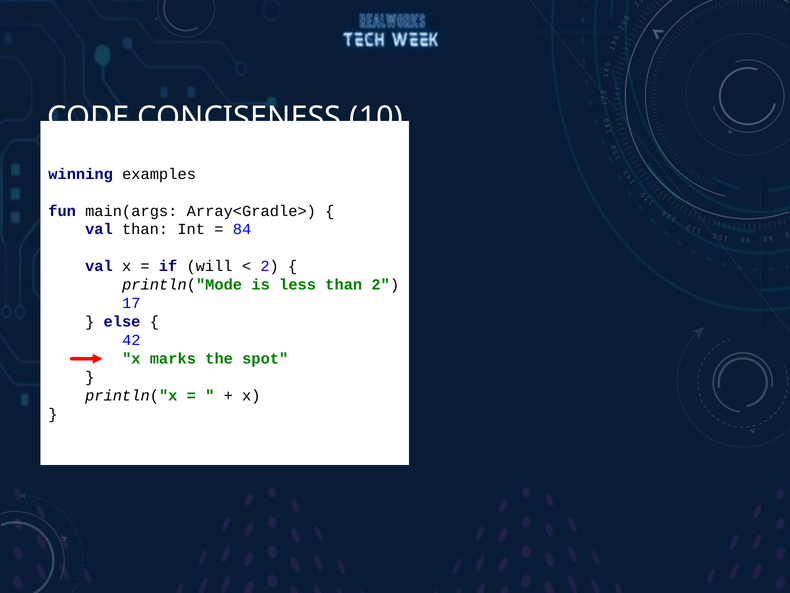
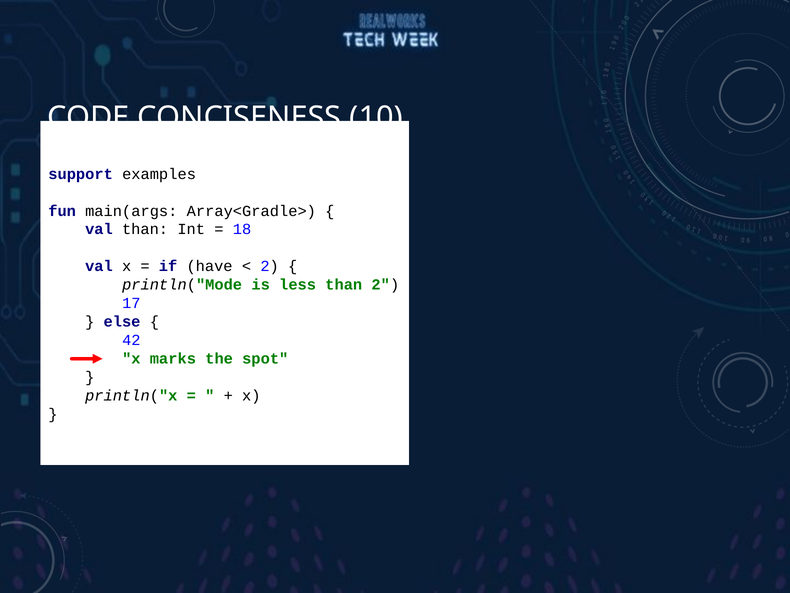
winning: winning -> support
84: 84 -> 18
will: will -> have
